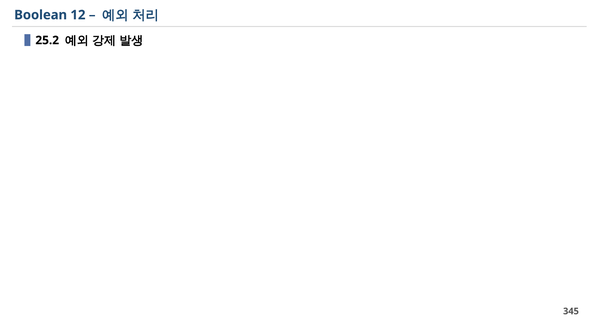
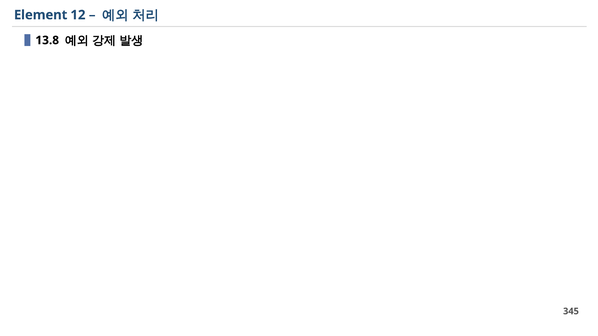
Boolean: Boolean -> Element
25.2: 25.2 -> 13.8
